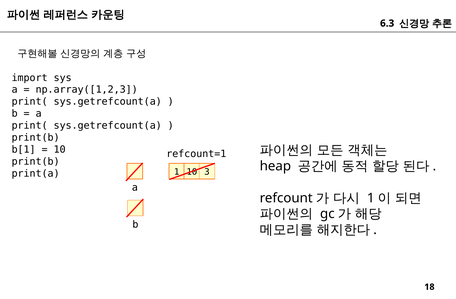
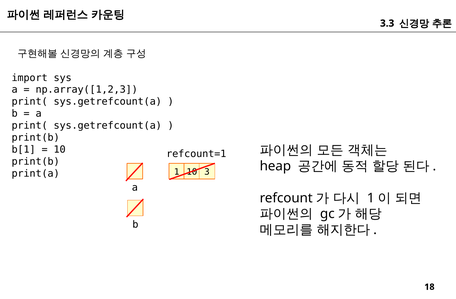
6.3: 6.3 -> 3.3
